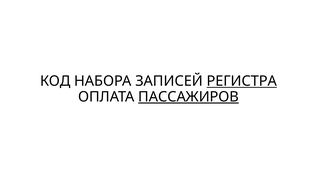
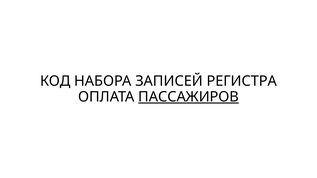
РЕГИСТРА underline: present -> none
